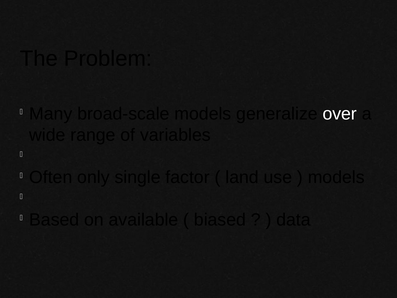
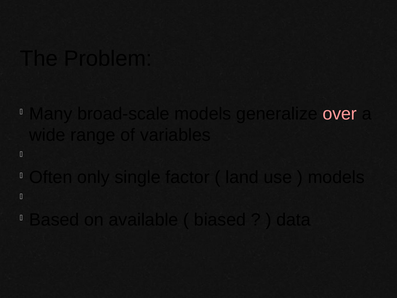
over colour: white -> pink
